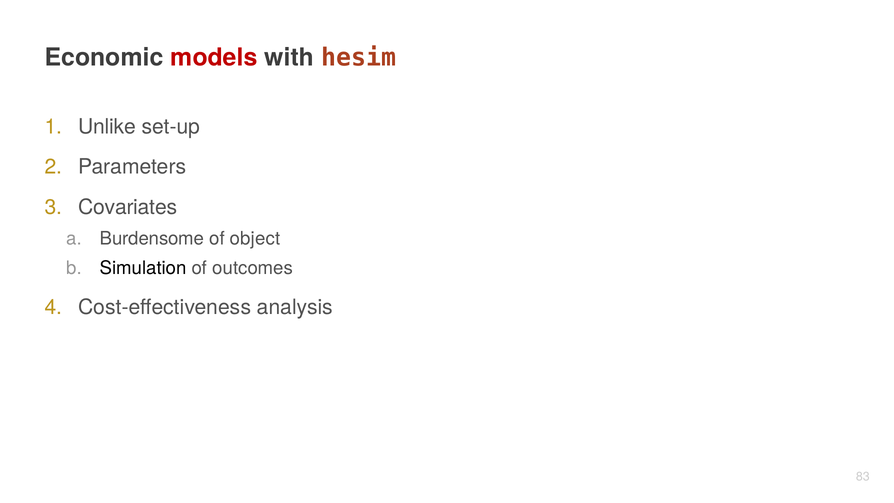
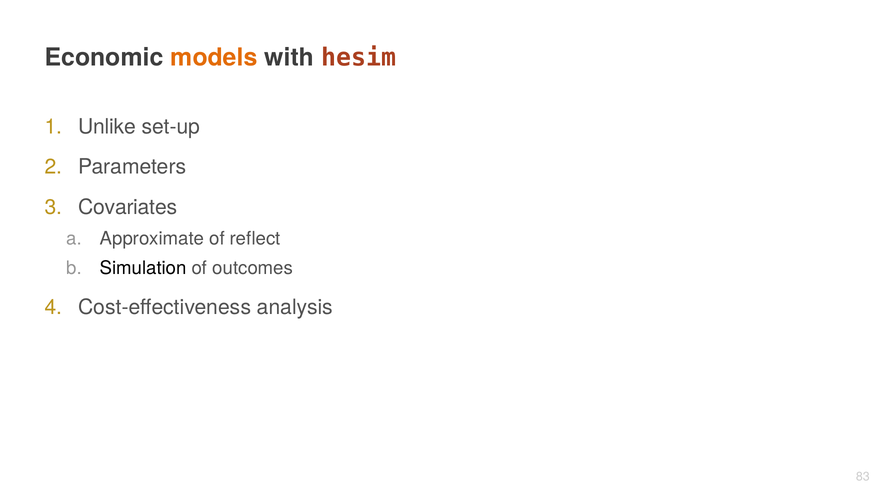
models colour: red -> orange
Burdensome: Burdensome -> Approximate
object: object -> reflect
